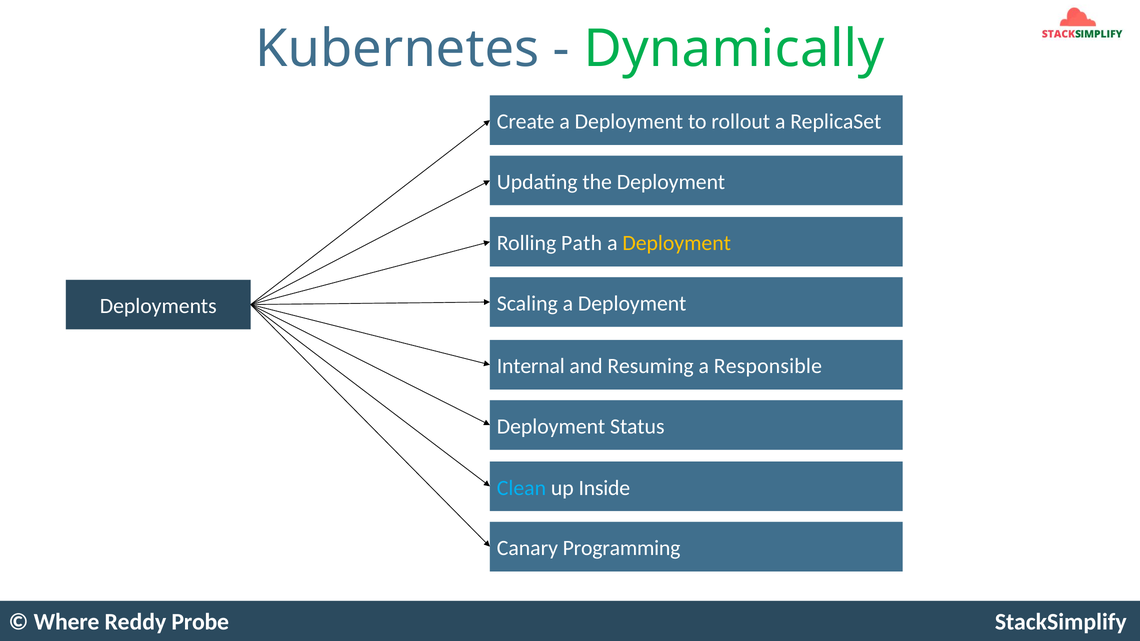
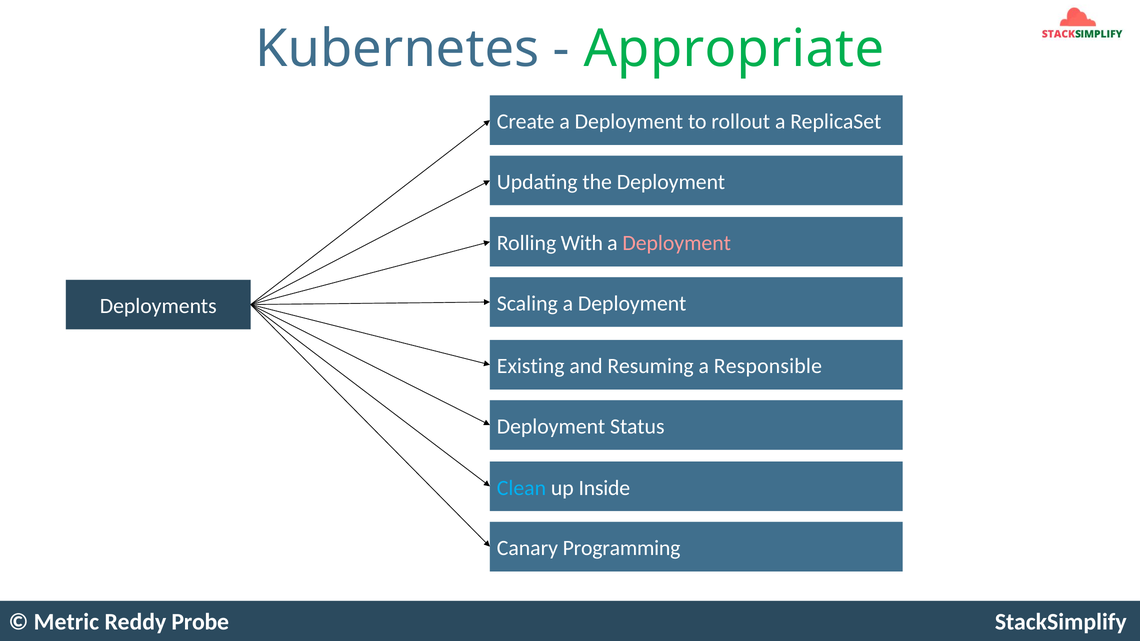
Dynamically: Dynamically -> Appropriate
Path: Path -> With
Deployment at (677, 243) colour: yellow -> pink
Internal: Internal -> Existing
Where: Where -> Metric
